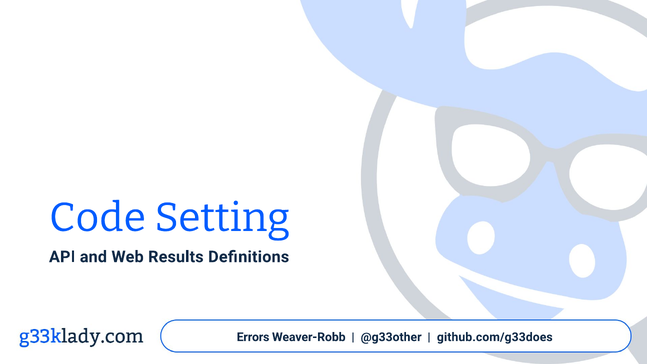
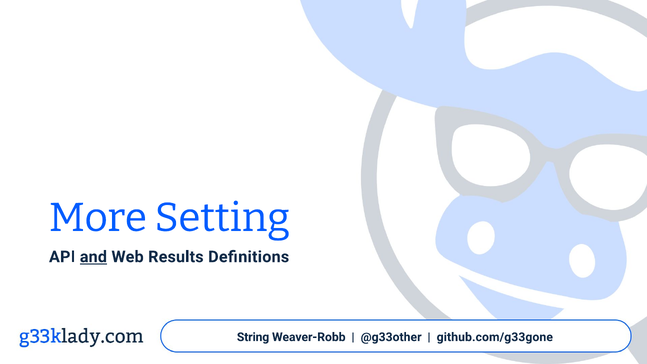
Code: Code -> More
and underline: none -> present
Errors: Errors -> String
github.com/g33does: github.com/g33does -> github.com/g33gone
